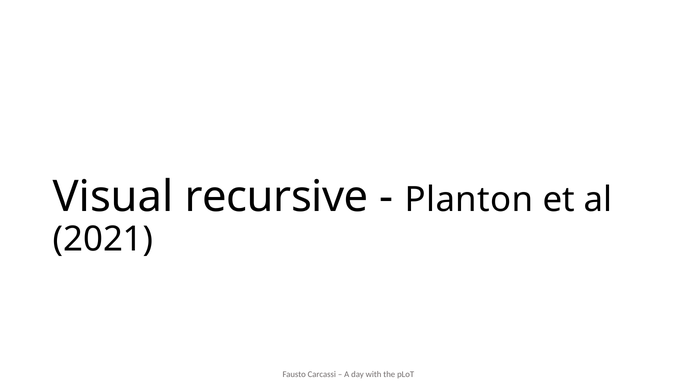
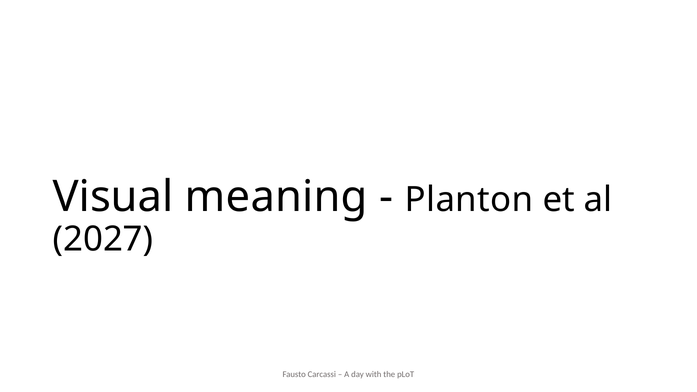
recursive: recursive -> meaning
2021: 2021 -> 2027
